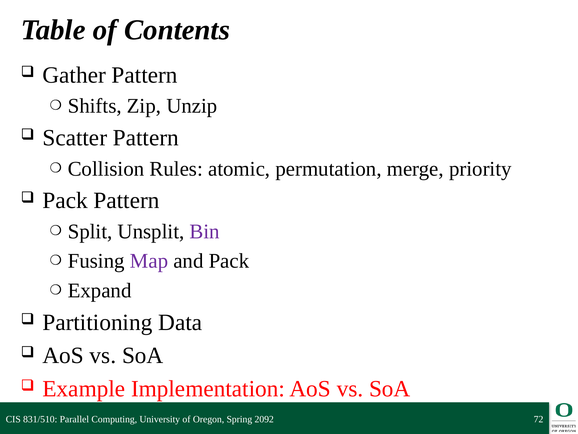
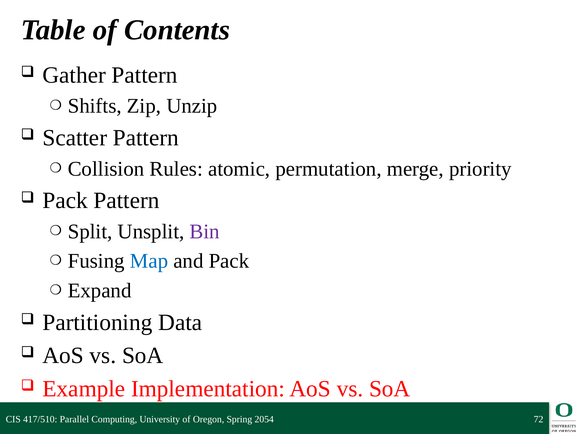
Map colour: purple -> blue
831/510: 831/510 -> 417/510
2092: 2092 -> 2054
